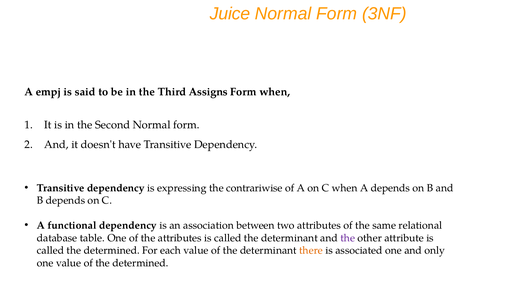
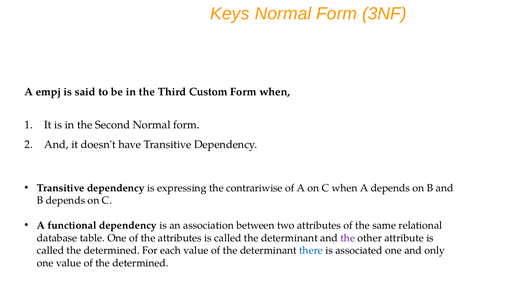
Juice: Juice -> Keys
Assigns: Assigns -> Custom
there colour: orange -> blue
